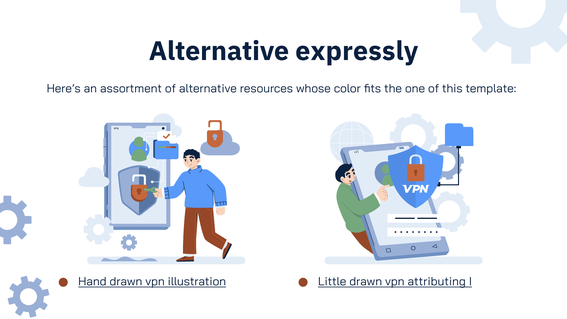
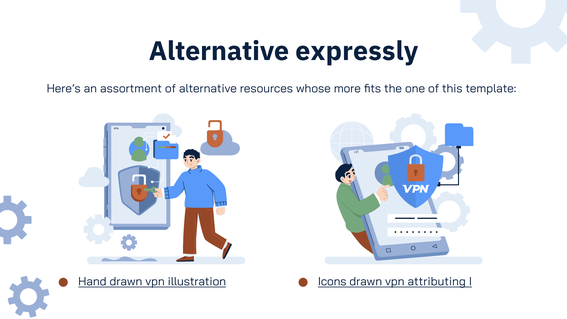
color: color -> more
Little: Little -> Icons
